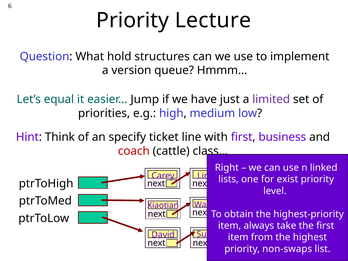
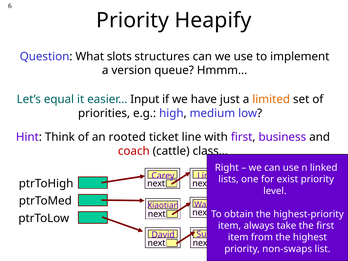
Lecture: Lecture -> Heapify
hold: hold -> slots
Jump: Jump -> Input
limited colour: purple -> orange
specify: specify -> rooted
